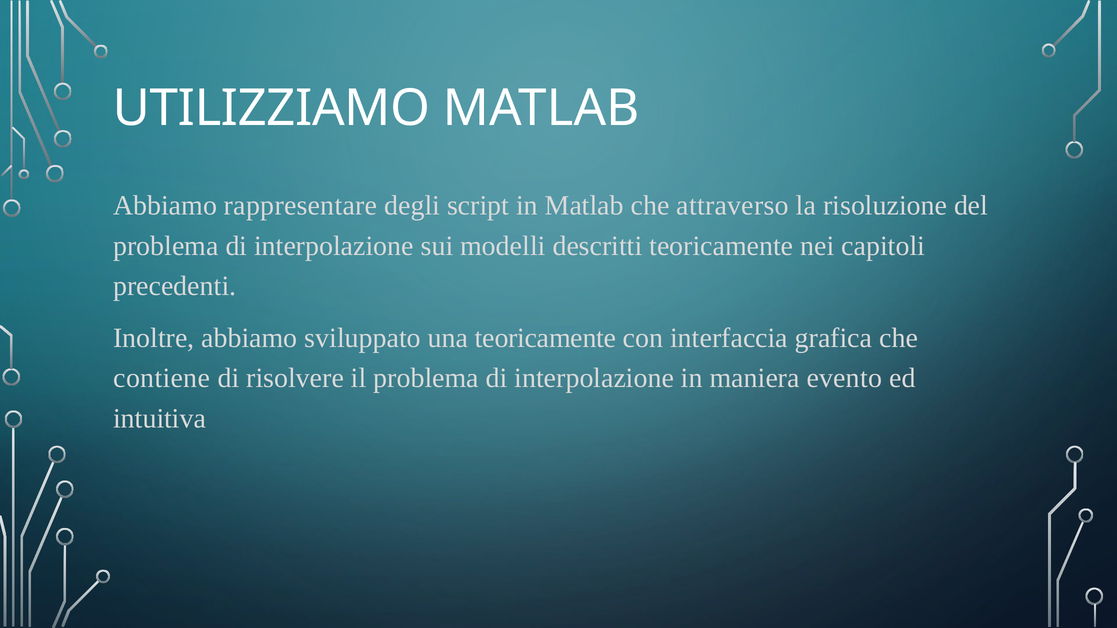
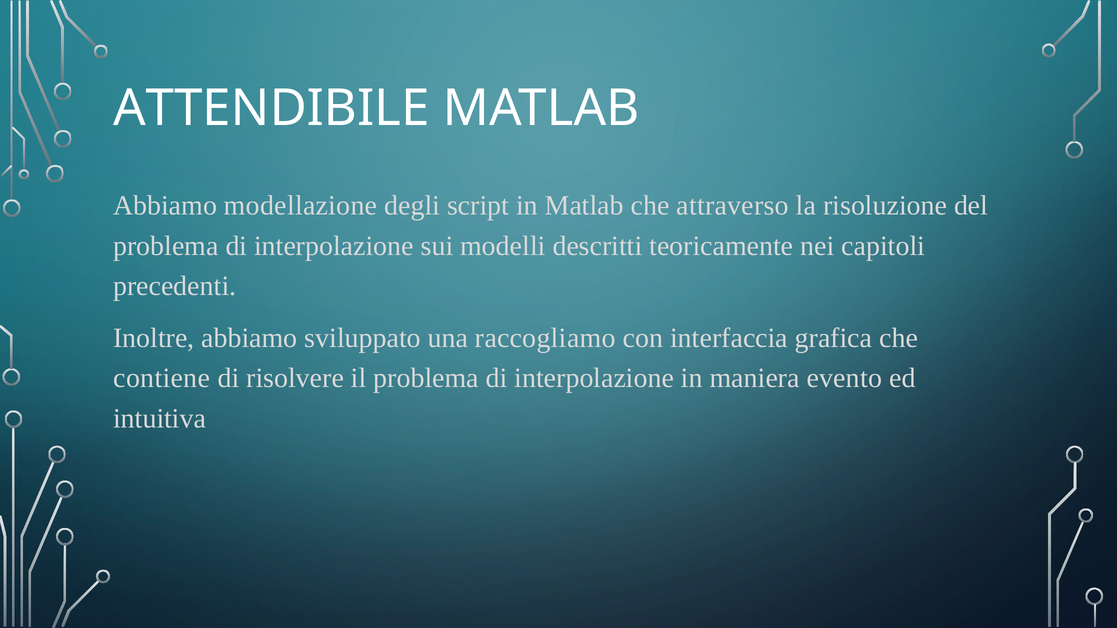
UTILIZZIAMO: UTILIZZIAMO -> ATTENDIBILE
rappresentare: rappresentare -> modellazione
una teoricamente: teoricamente -> raccogliamo
